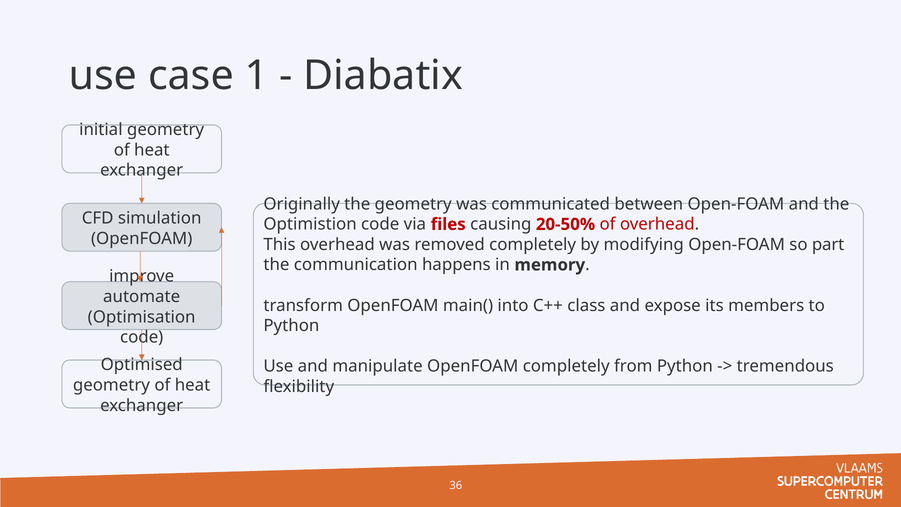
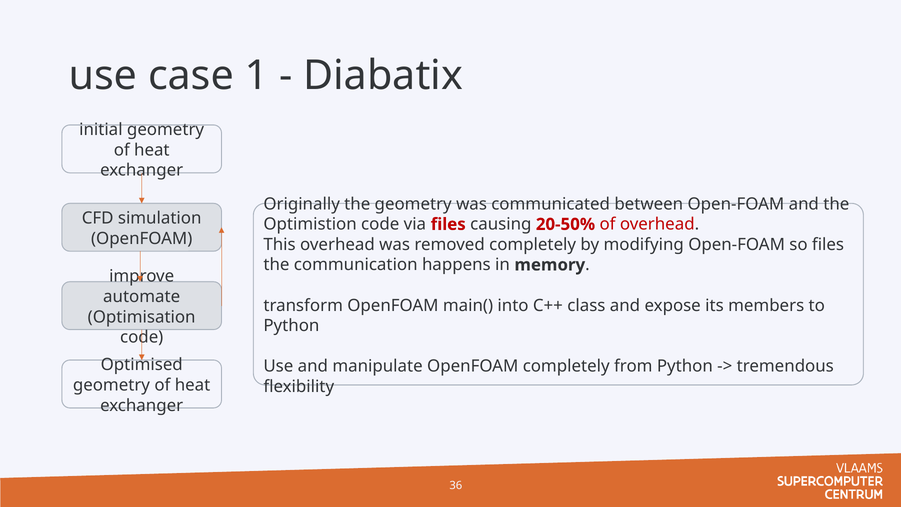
so part: part -> files
